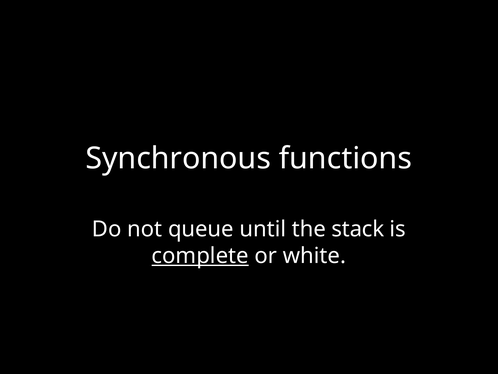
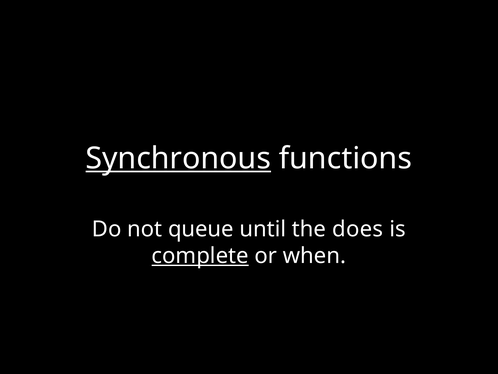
Synchronous underline: none -> present
stack: stack -> does
white: white -> when
